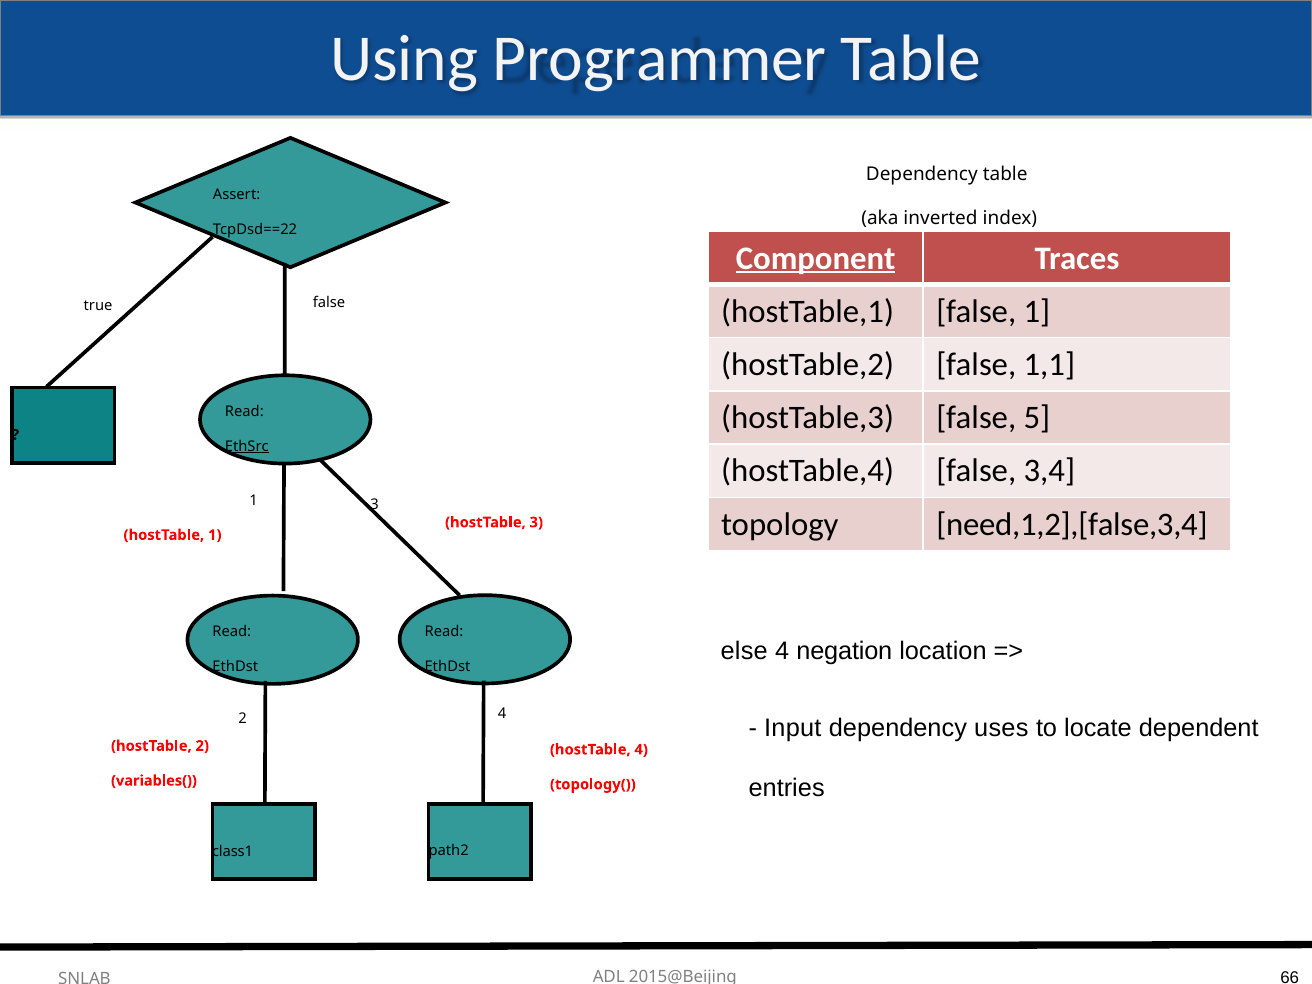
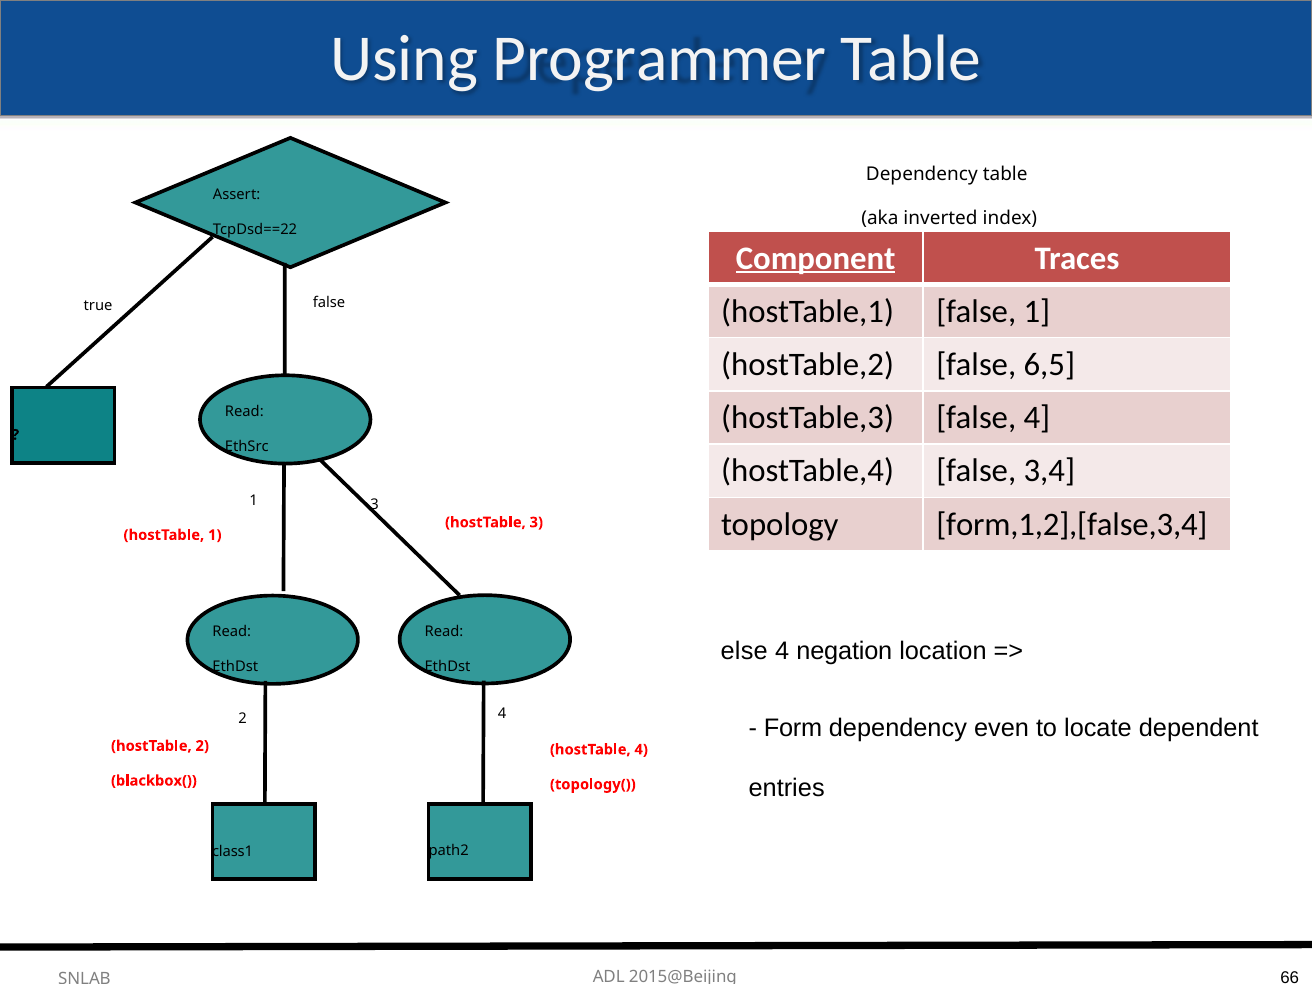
1,1: 1,1 -> 6,5
false 5: 5 -> 4
EthSrc underline: present -> none
need,1,2],[false,3,4: need,1,2],[false,3,4 -> form,1,2],[false,3,4
Input: Input -> Form
uses: uses -> even
variables(: variables( -> blackbox(
